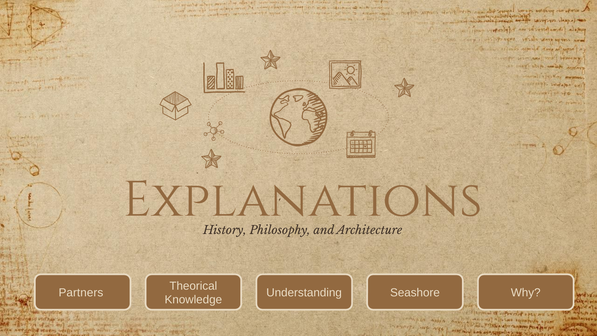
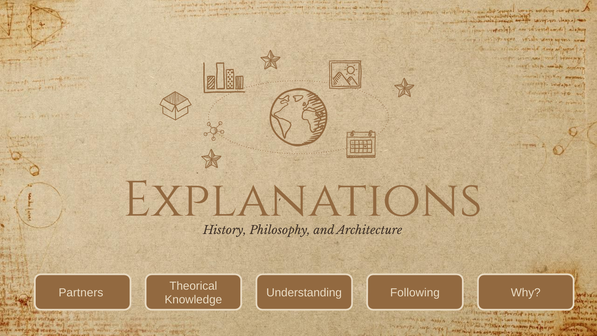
Seashore: Seashore -> Following
